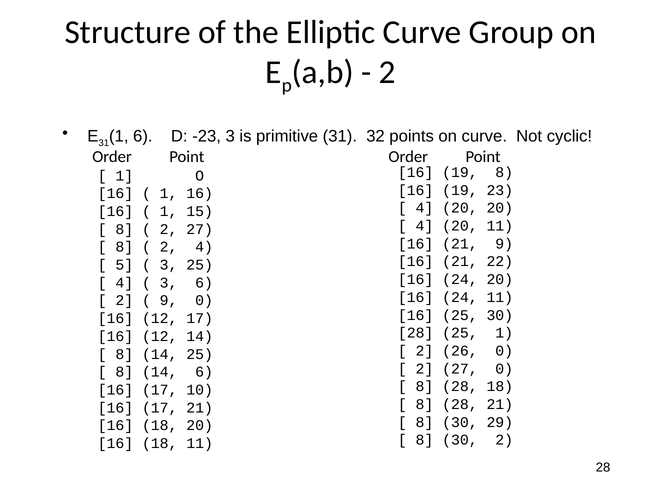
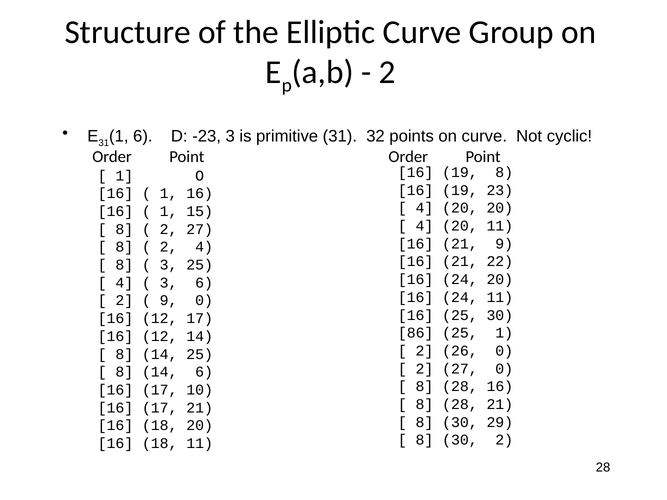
5 at (124, 265): 5 -> 8
28 at (416, 333): 28 -> 86
28 18: 18 -> 16
